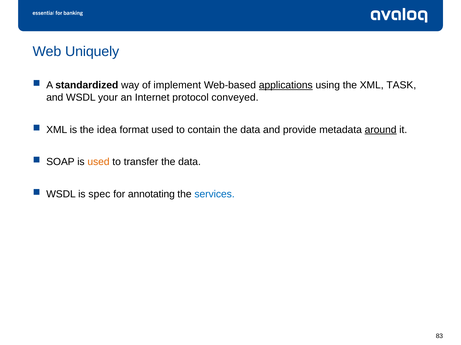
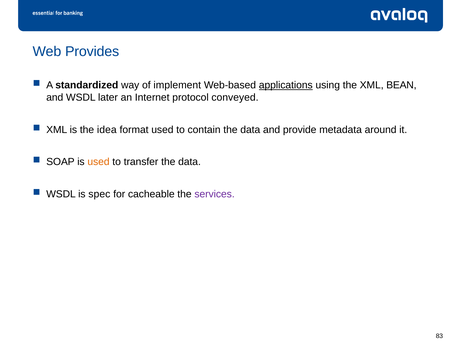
Uniquely: Uniquely -> Provides
TASK: TASK -> BEAN
your: your -> later
around underline: present -> none
annotating: annotating -> cacheable
services colour: blue -> purple
